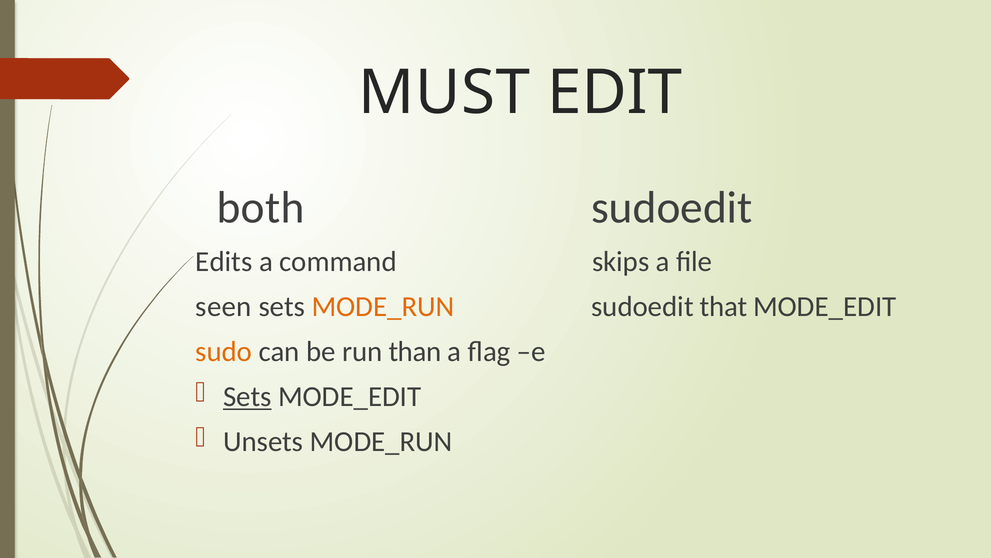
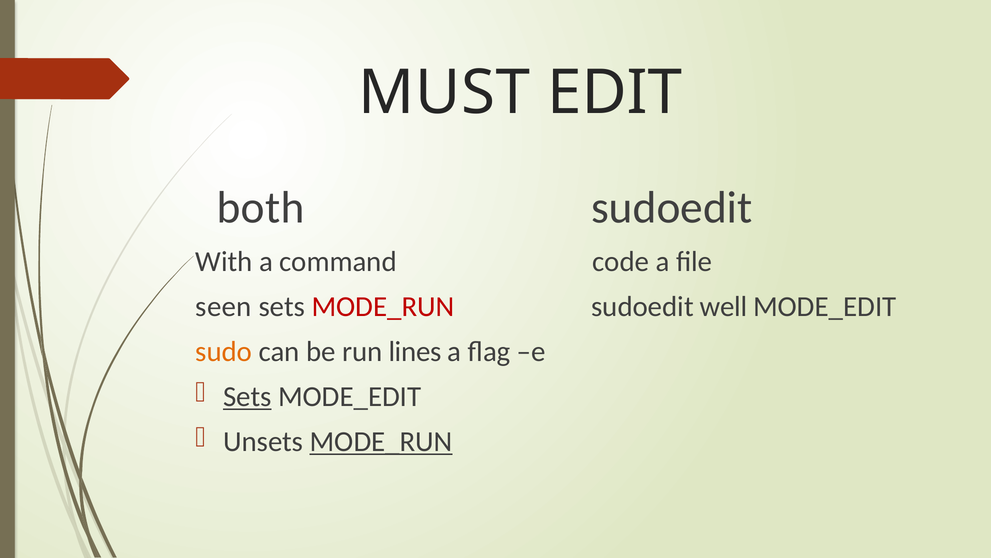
Edits: Edits -> With
skips: skips -> code
MODE_RUN at (383, 306) colour: orange -> red
that: that -> well
than: than -> lines
MODE_RUN at (381, 441) underline: none -> present
